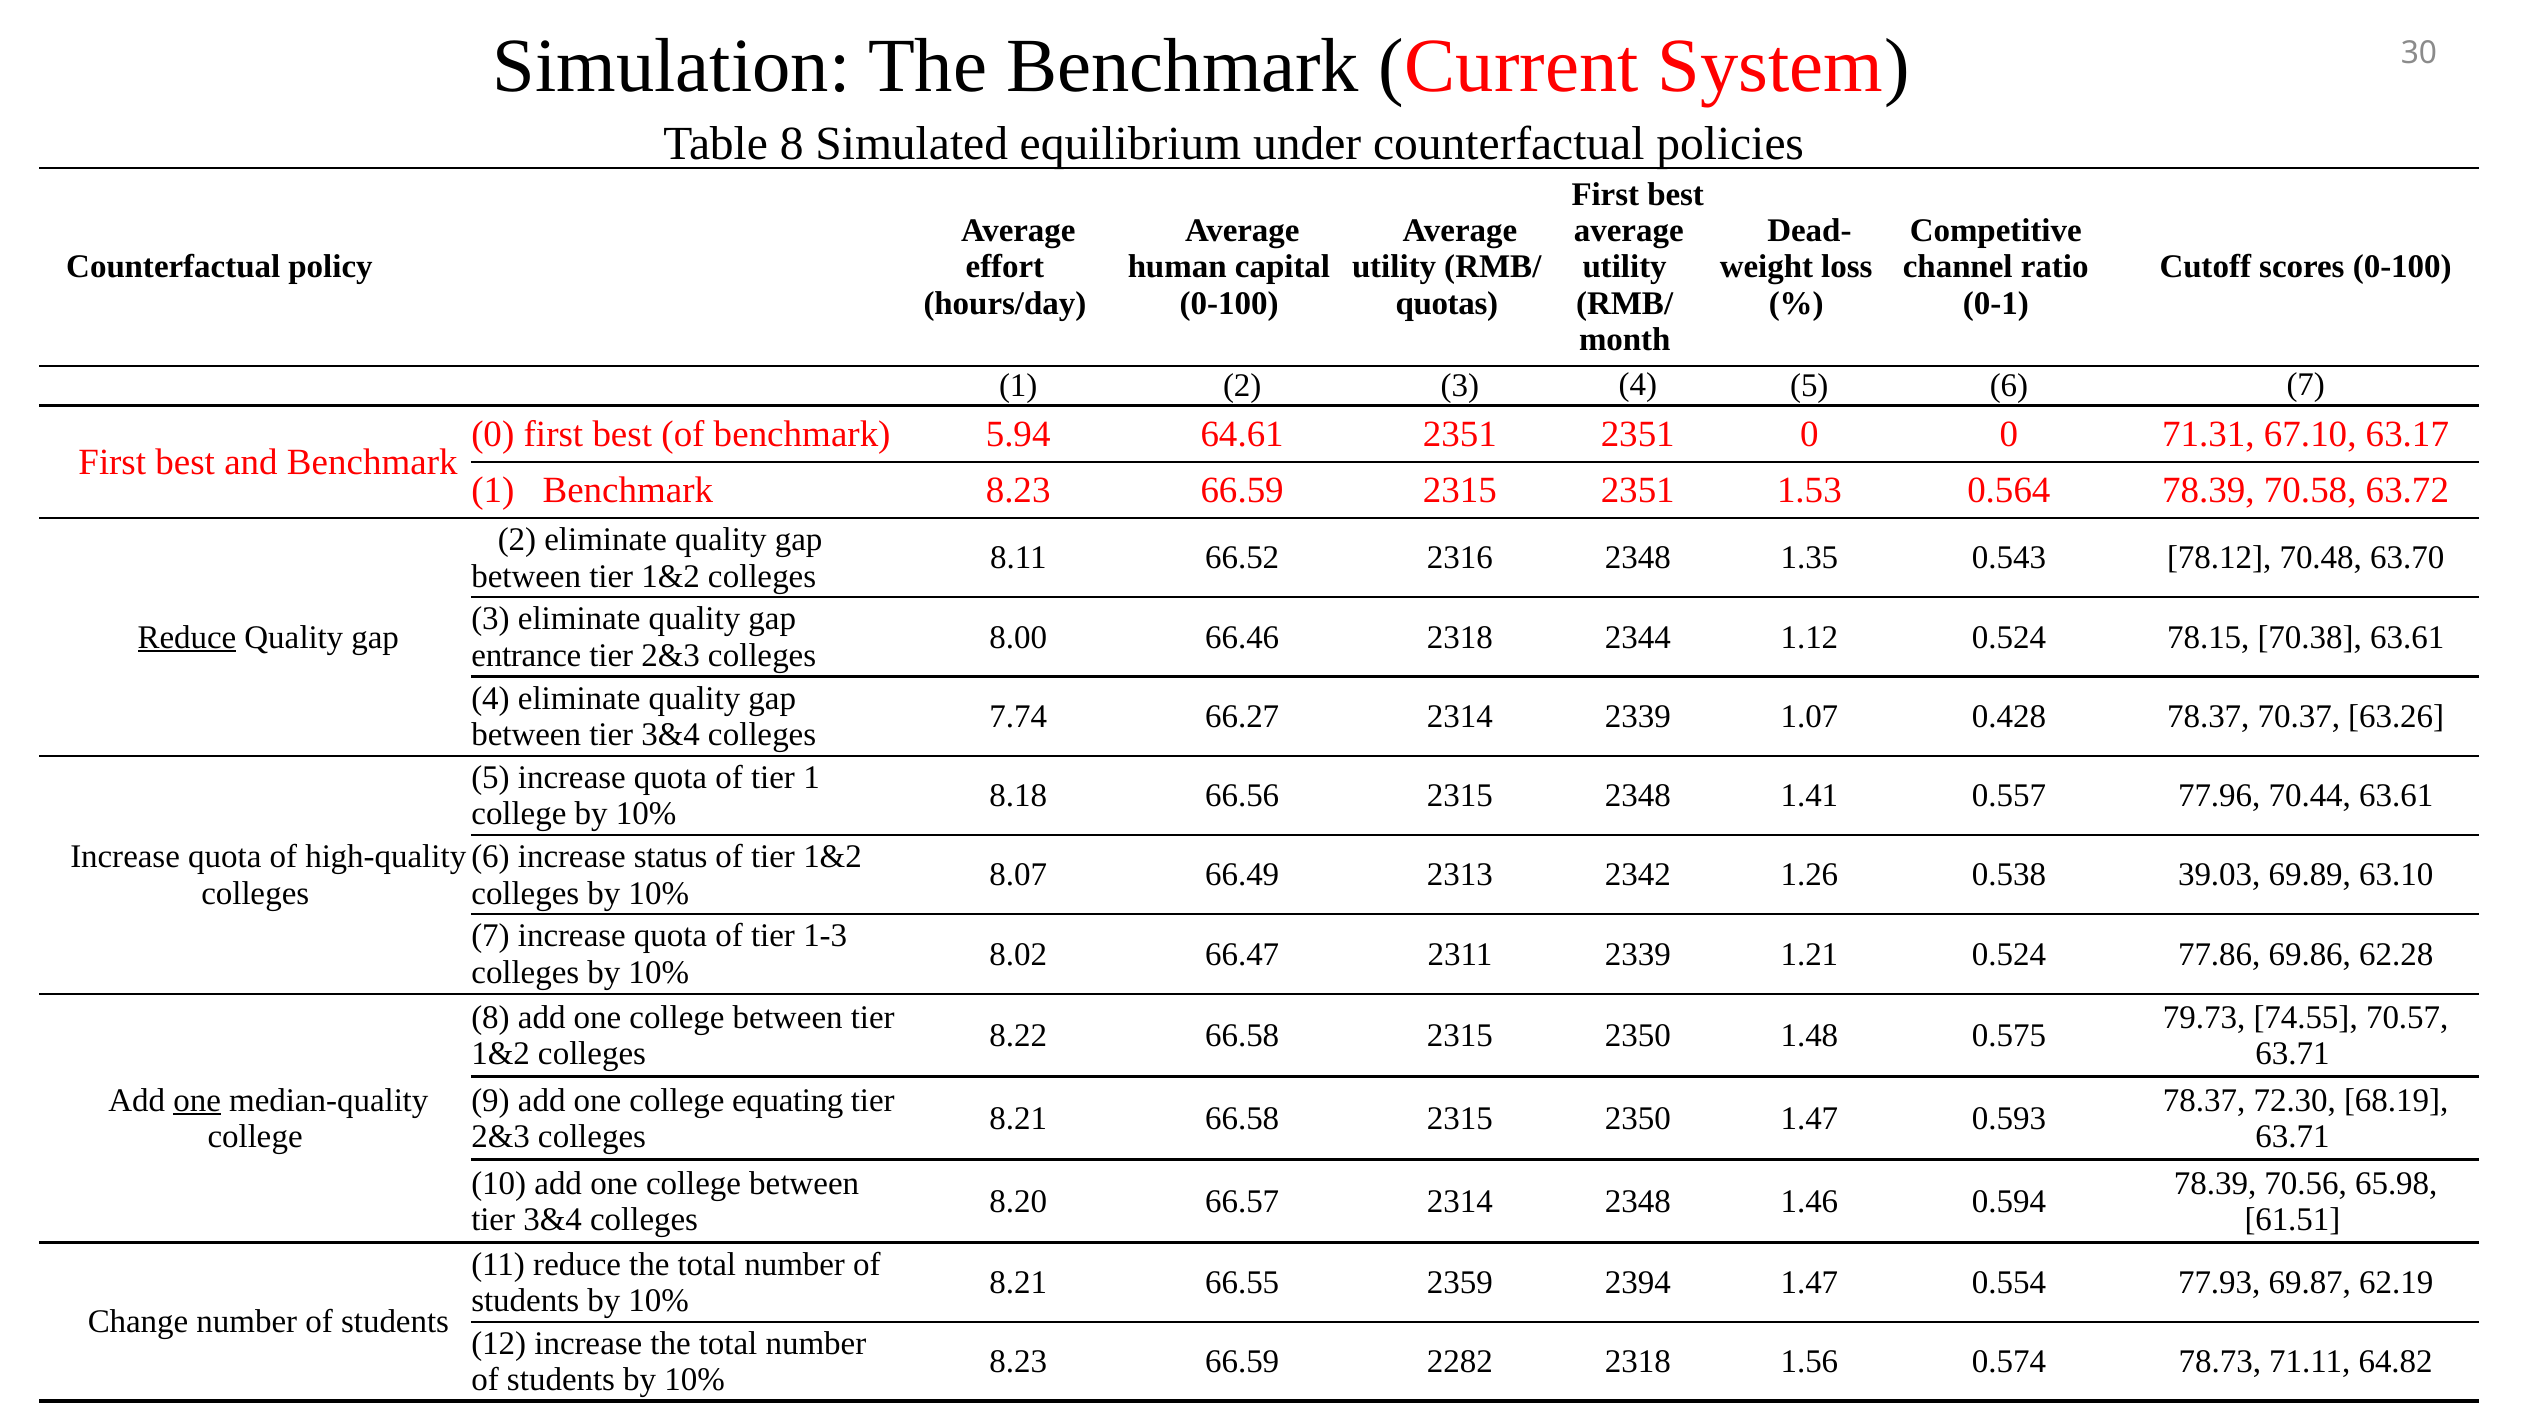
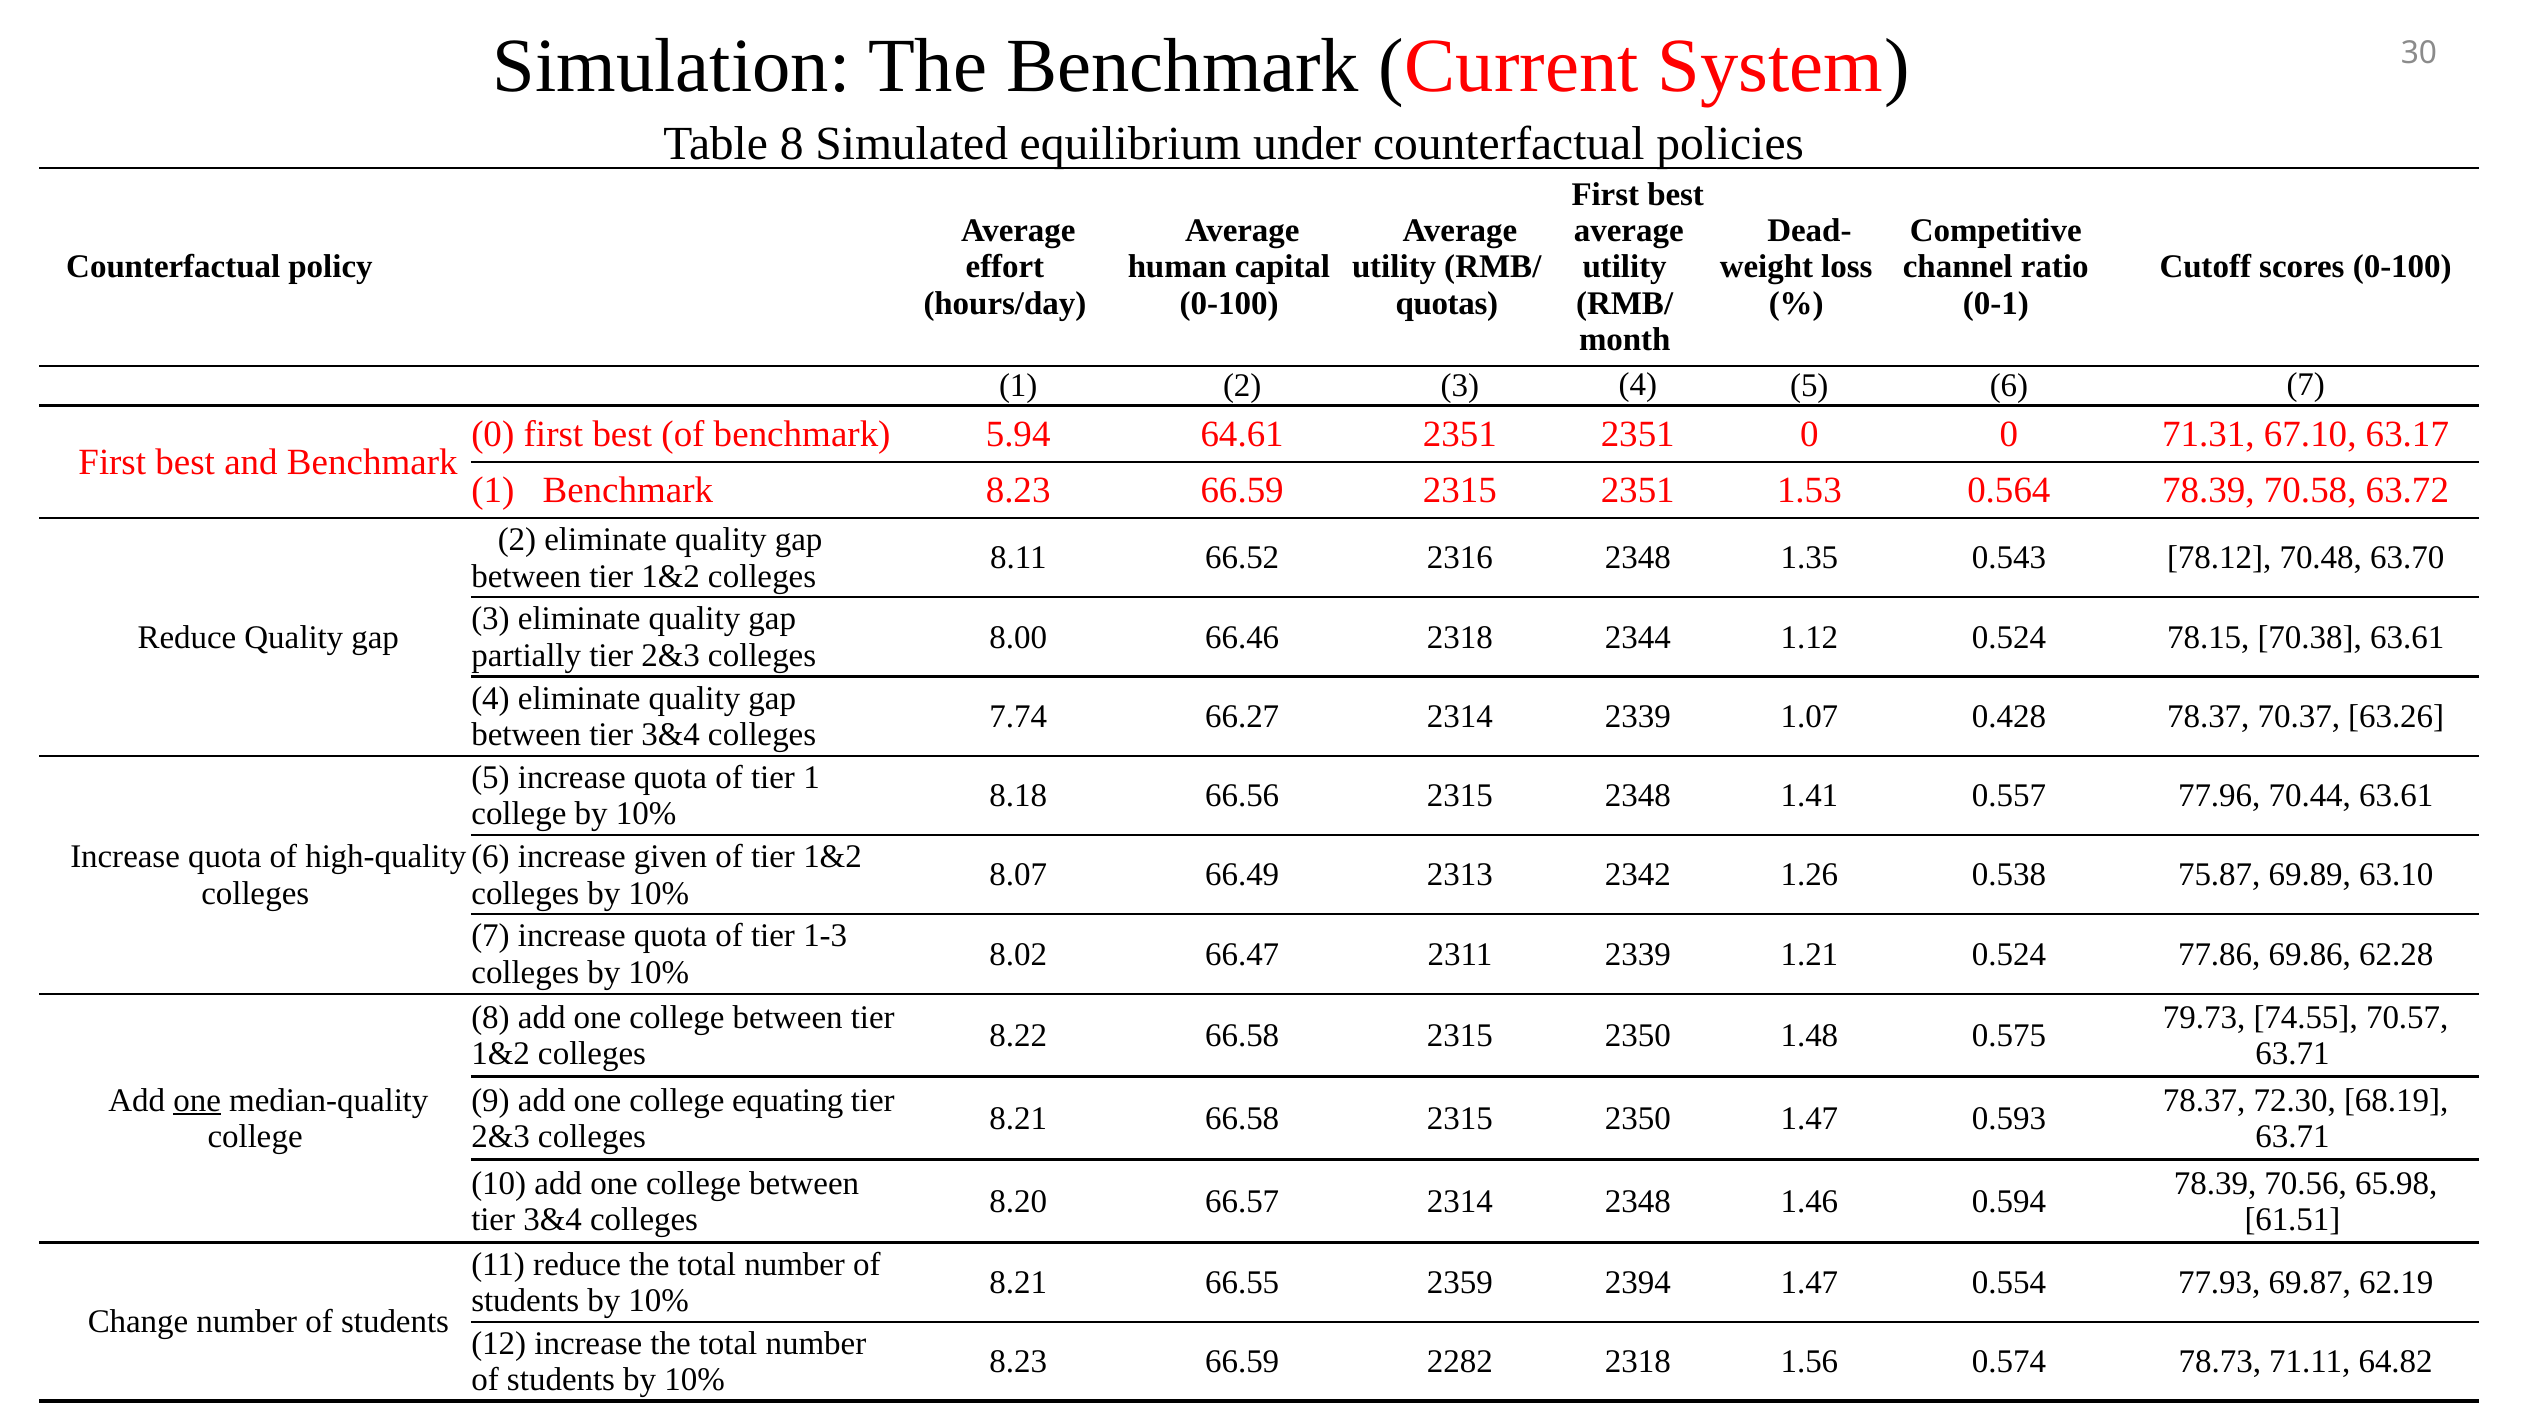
Reduce at (187, 637) underline: present -> none
entrance: entrance -> partially
status: status -> given
39.03: 39.03 -> 75.87
